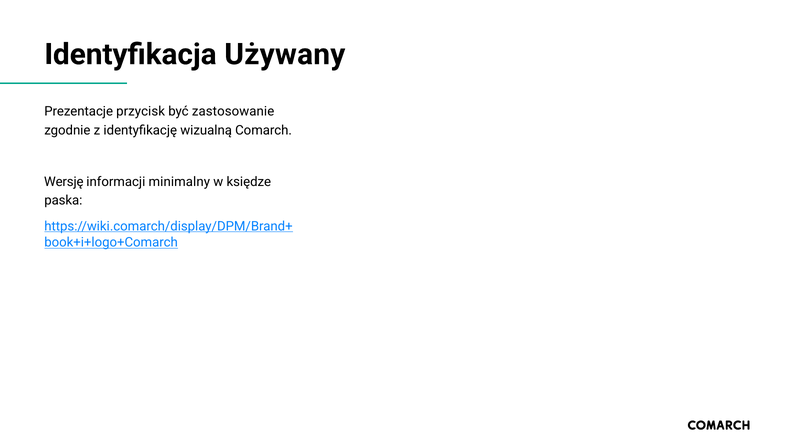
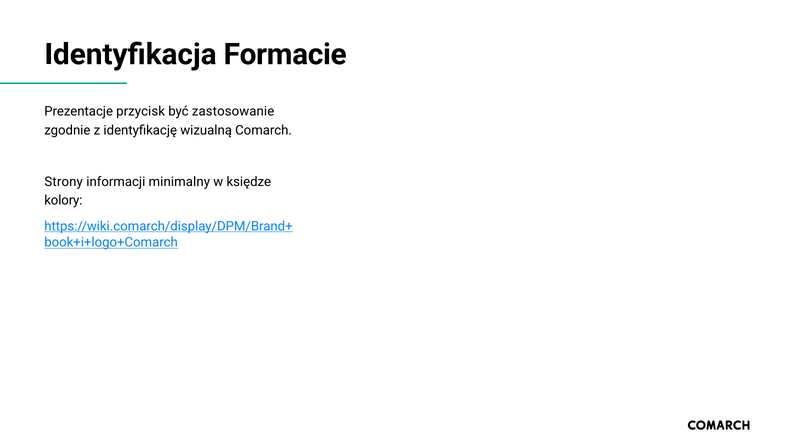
Używany: Używany -> Formacie
Wersję: Wersję -> Strony
paska: paska -> kolory
